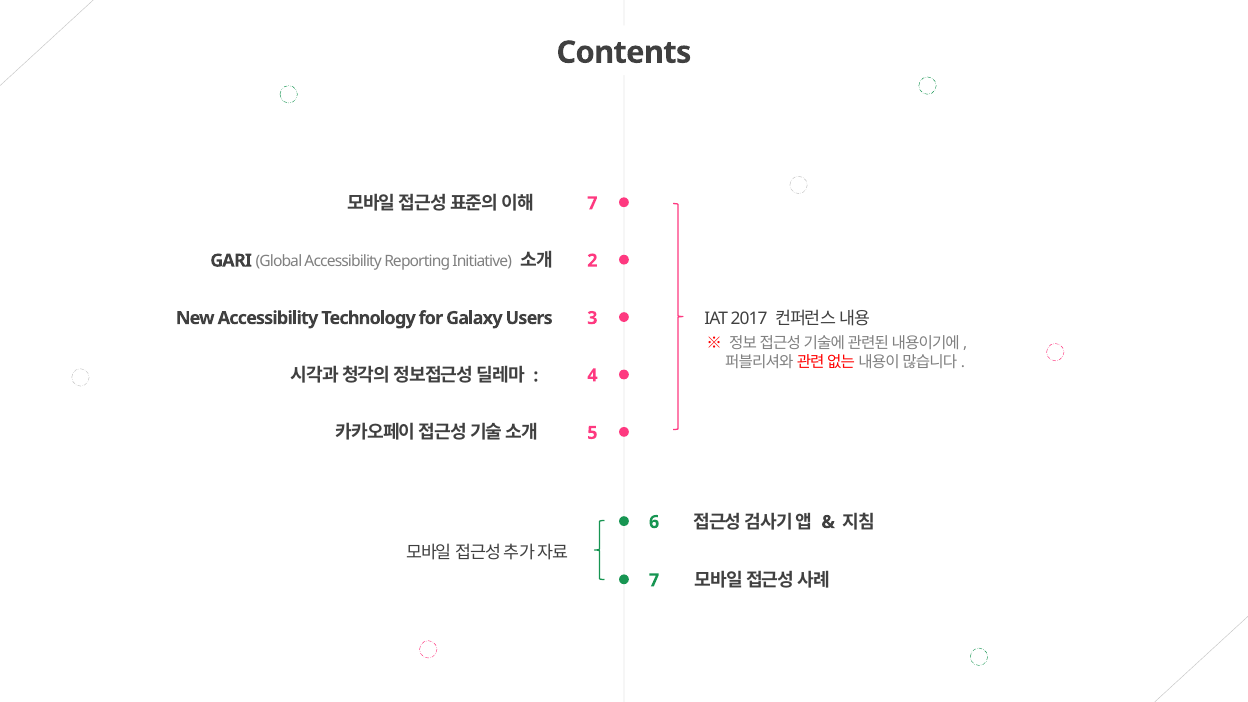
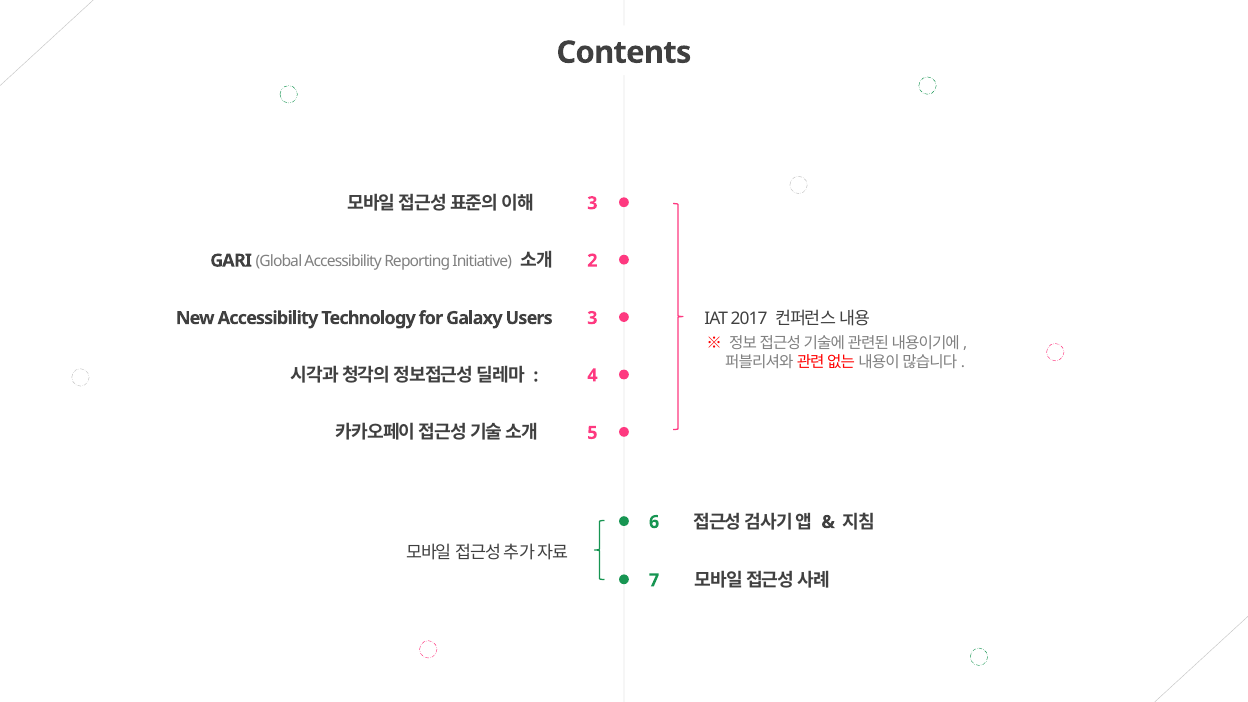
7 at (592, 203): 7 -> 3
